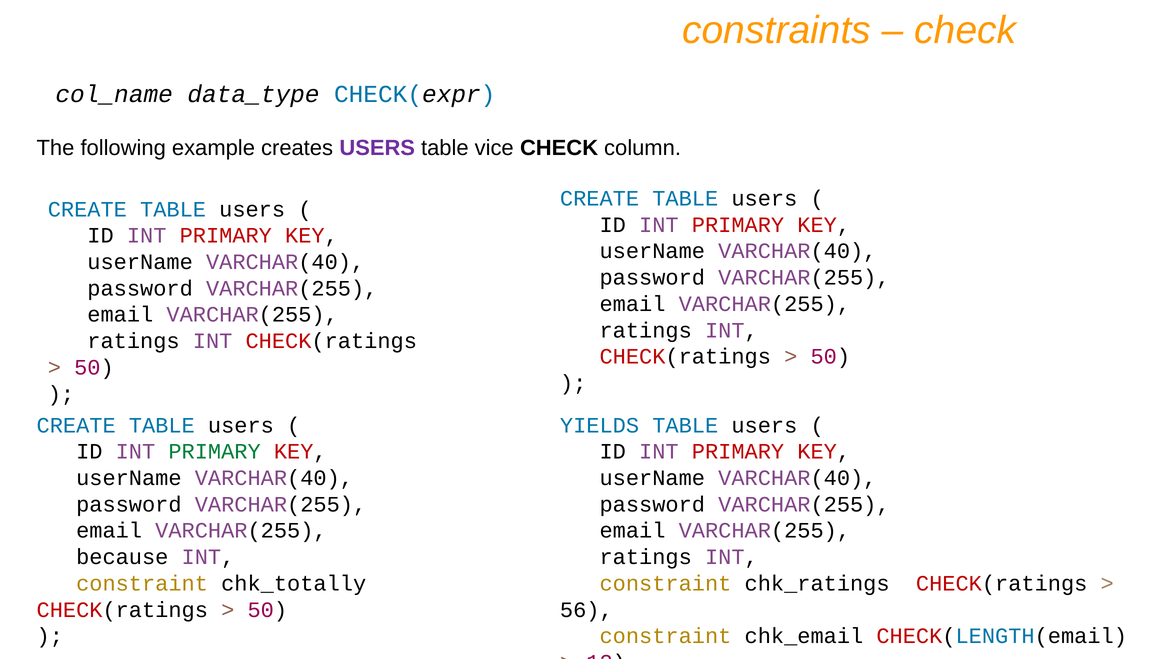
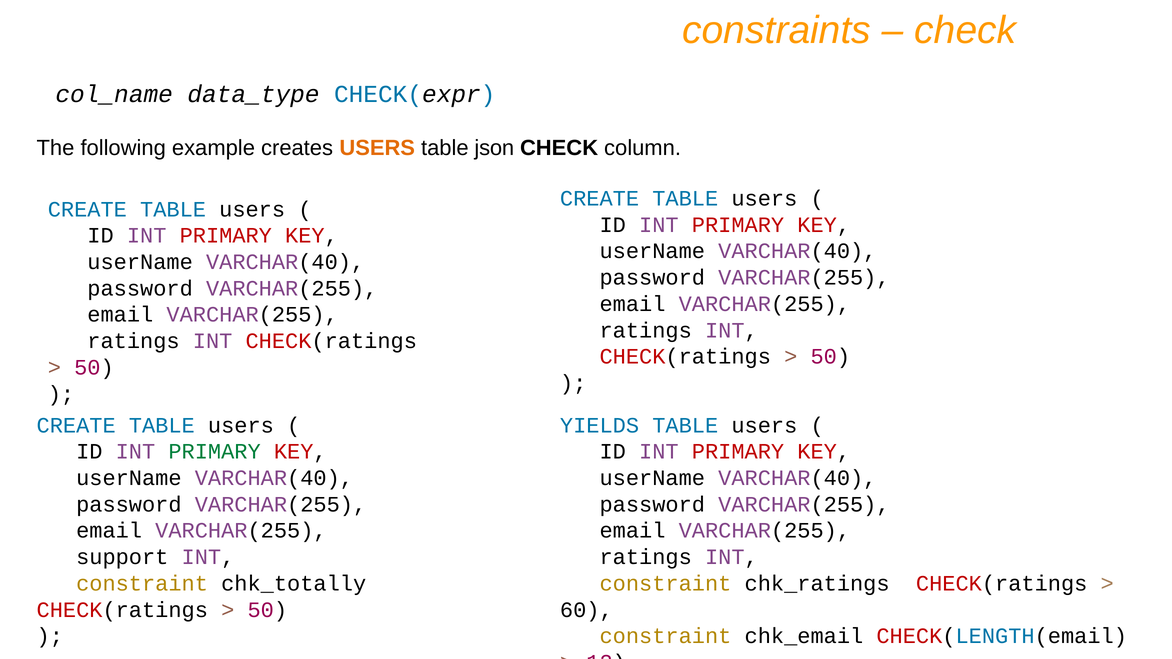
USERS at (377, 148) colour: purple -> orange
vice: vice -> json
because: because -> support
56: 56 -> 60
